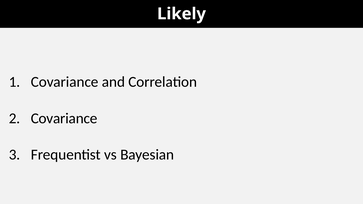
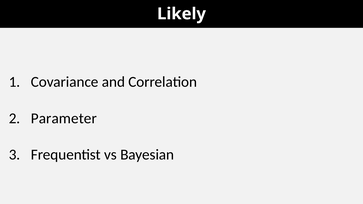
Covariance at (64, 118): Covariance -> Parameter
